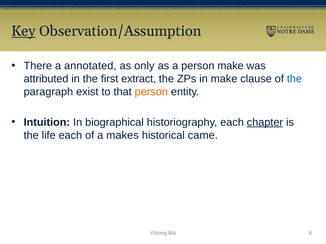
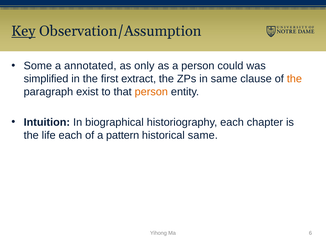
There: There -> Some
person make: make -> could
attributed: attributed -> simplified
in make: make -> same
the at (294, 79) colour: blue -> orange
chapter underline: present -> none
makes: makes -> pattern
historical came: came -> same
